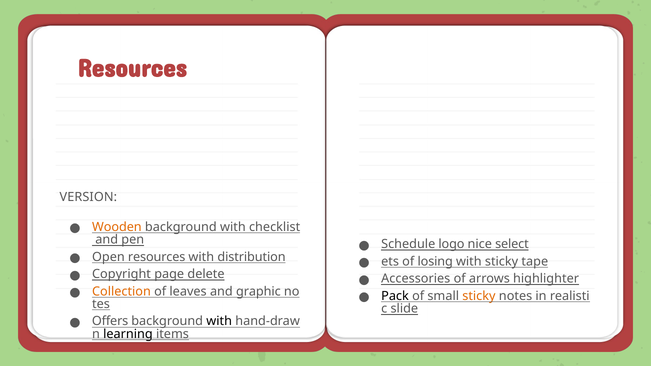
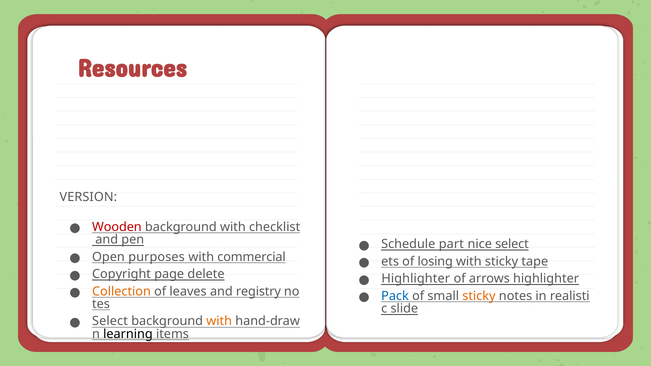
Wooden colour: orange -> red
logo: logo -> part
Open resources: resources -> purposes
distribution: distribution -> commercial
Accessories at (416, 279): Accessories -> Highlighter
graphic: graphic -> registry
Pack colour: black -> blue
Offers at (110, 321): Offers -> Select
with at (219, 321) colour: black -> orange
